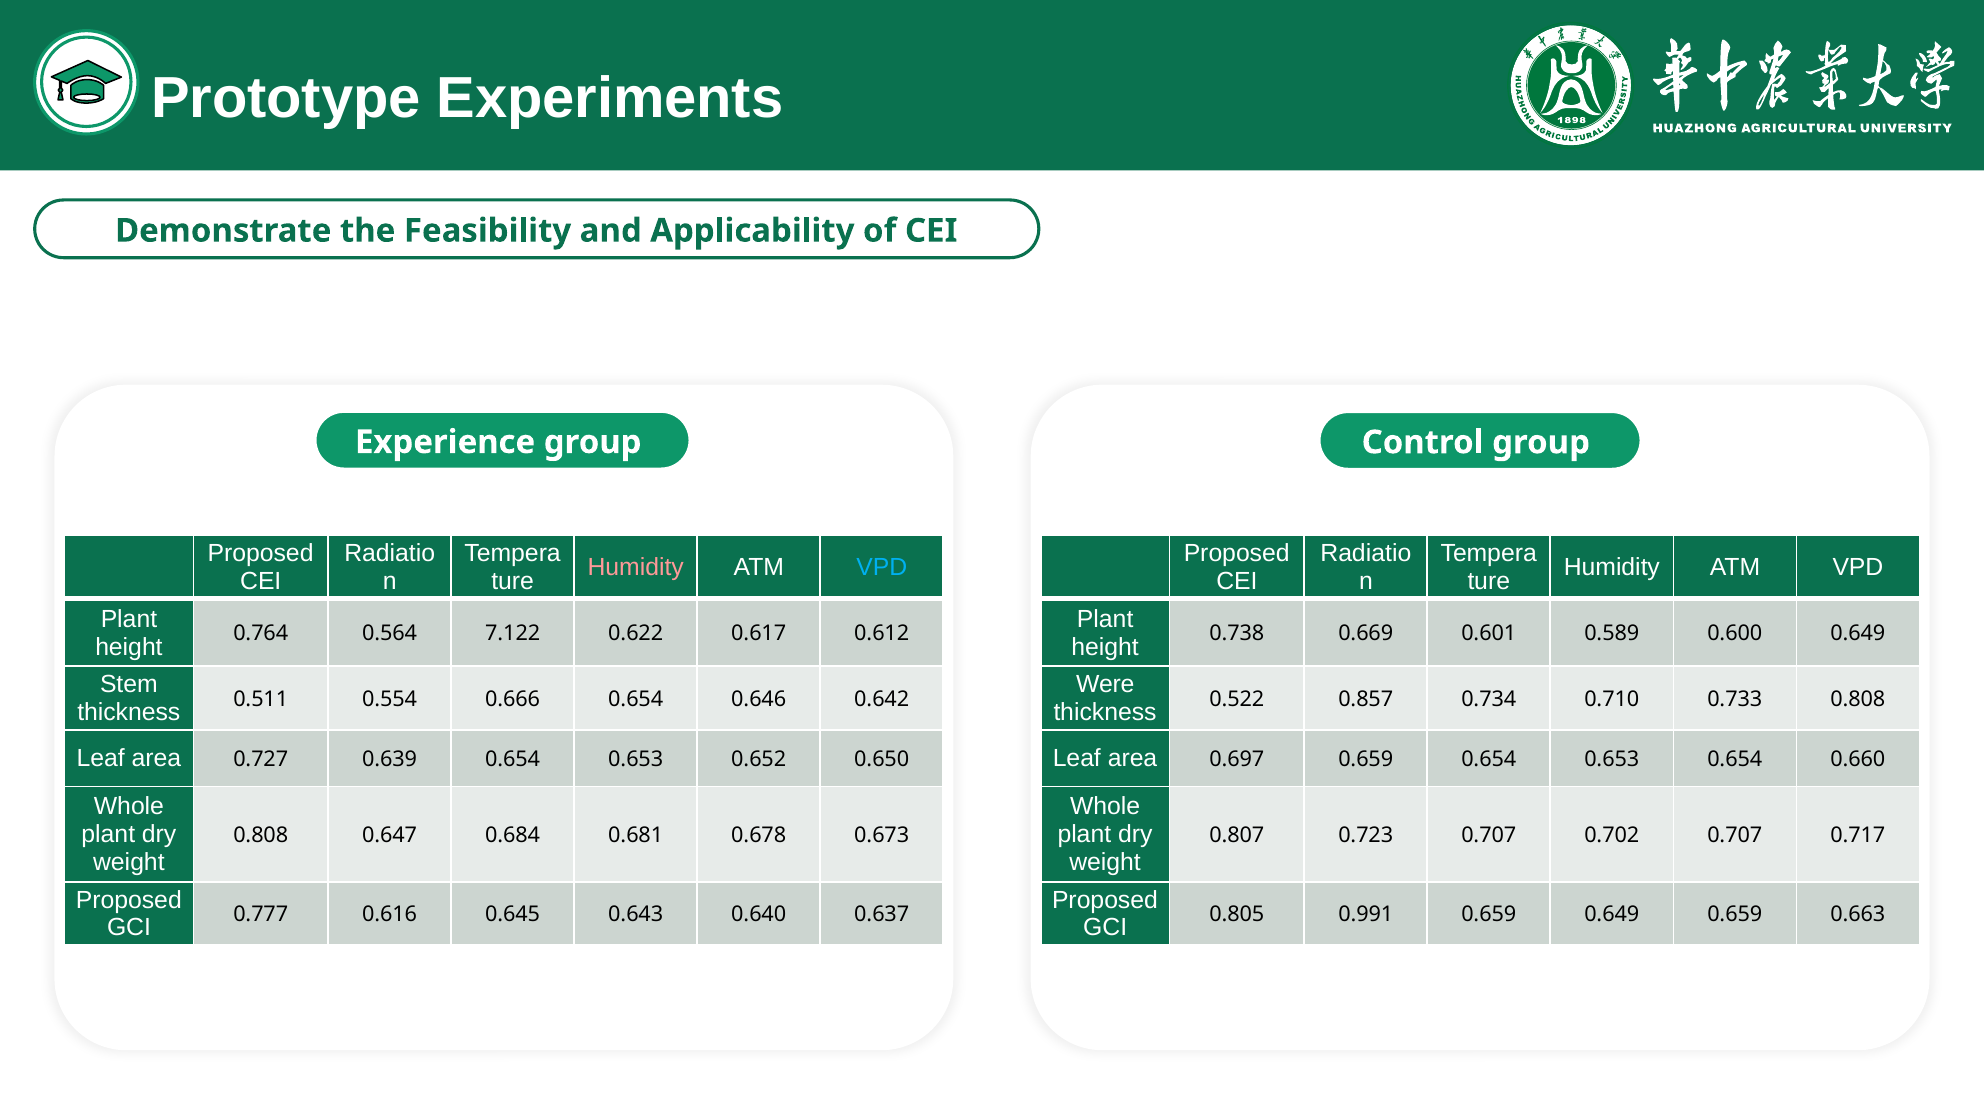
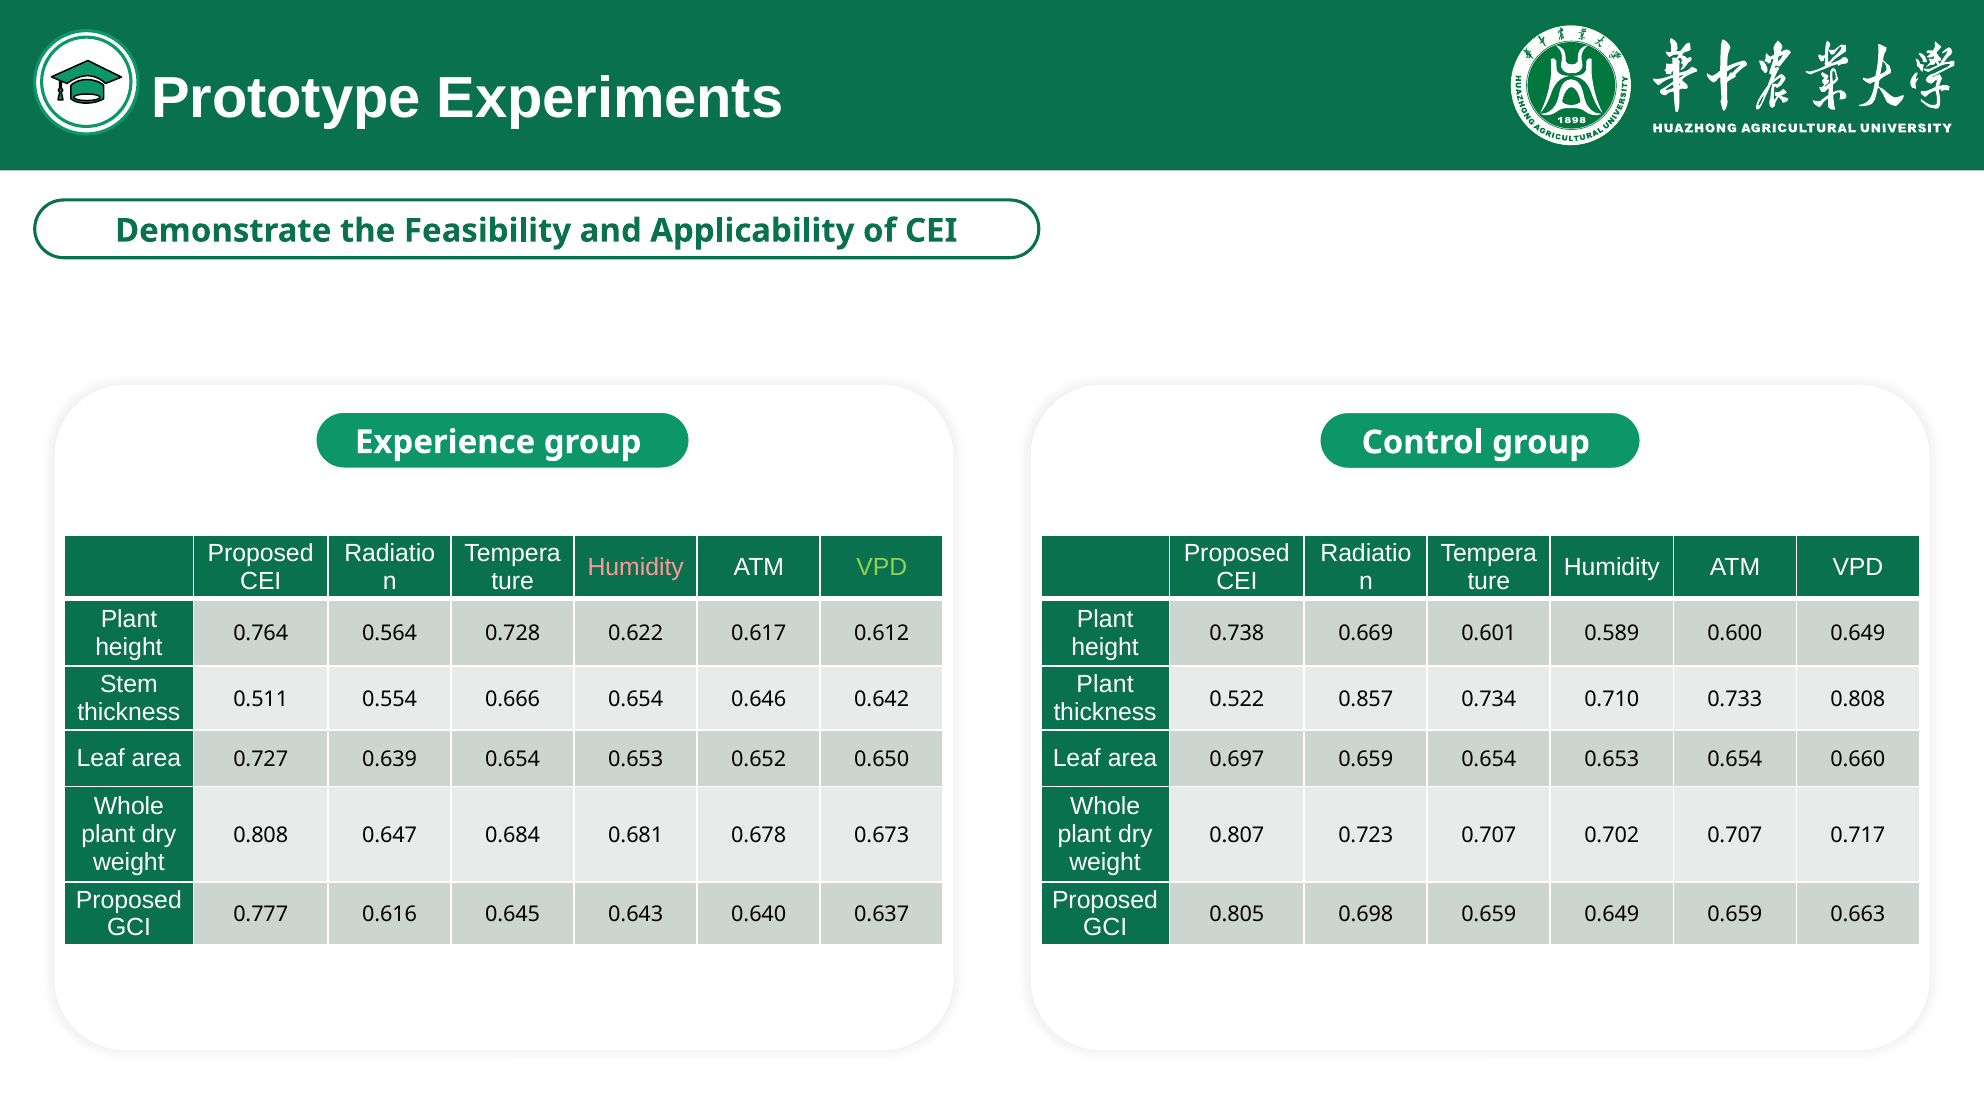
VPD at (882, 567) colour: light blue -> light green
7.122: 7.122 -> 0.728
Were at (1105, 685): Were -> Plant
0.991: 0.991 -> 0.698
